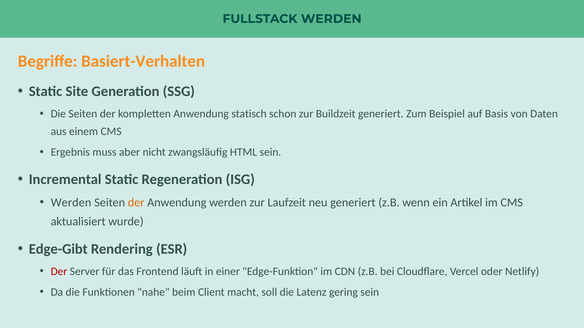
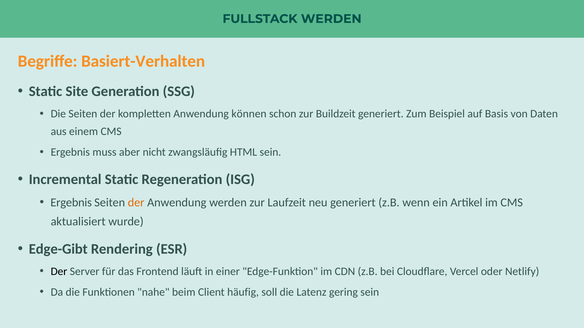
statisch: statisch -> können
Werden at (71, 203): Werden -> Ergebnis
Der at (59, 272) colour: red -> black
macht: macht -> häufig
